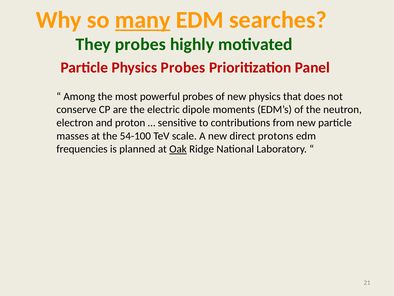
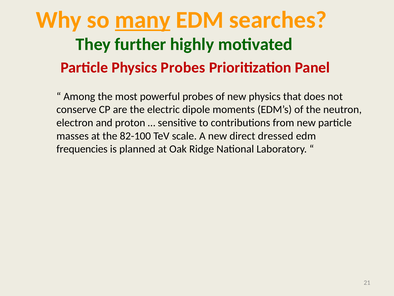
They probes: probes -> further
54-100: 54-100 -> 82-100
protons: protons -> dressed
Oak underline: present -> none
